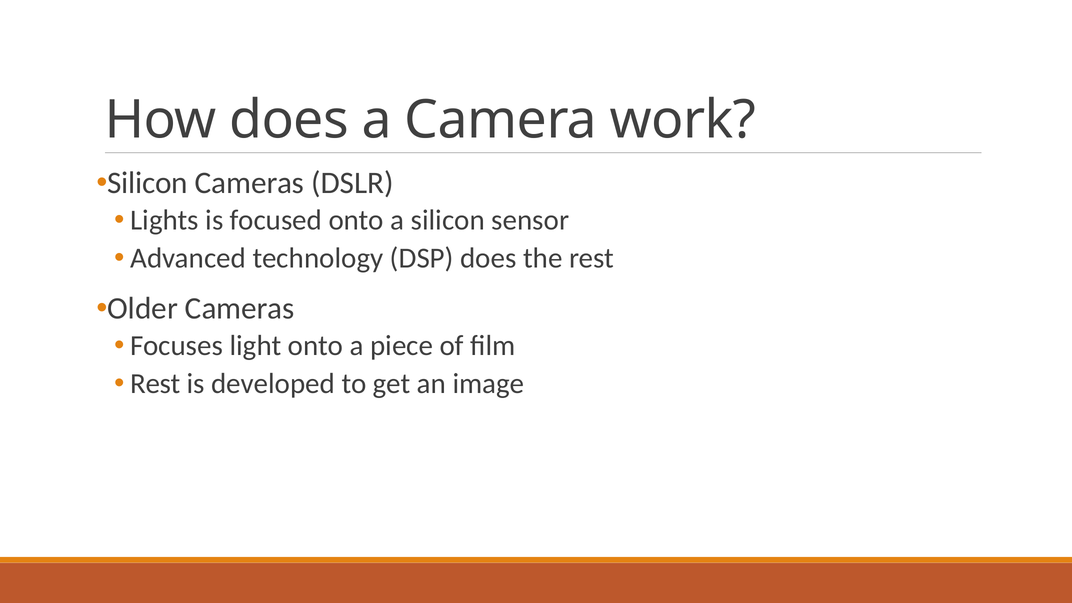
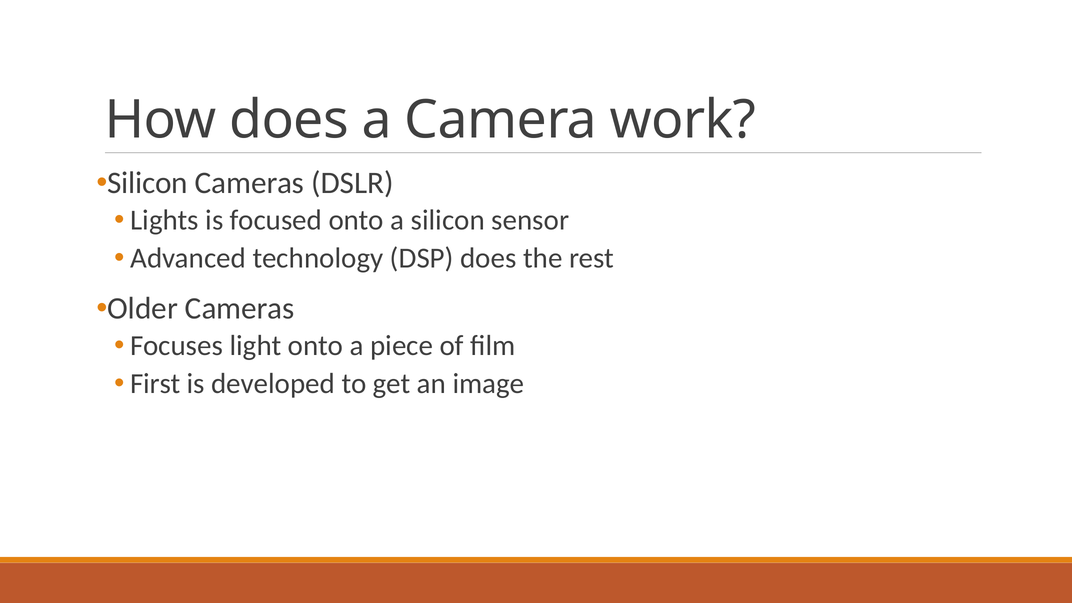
Rest at (155, 384): Rest -> First
